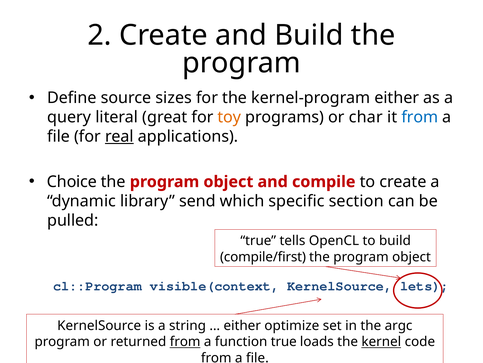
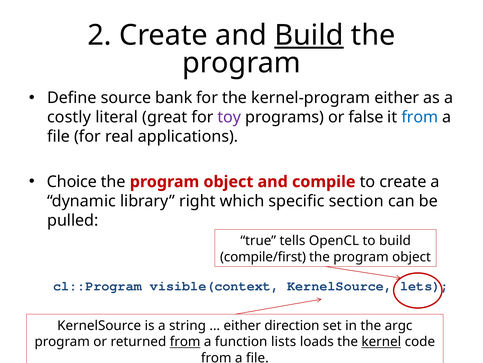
Build at (309, 35) underline: none -> present
sizes: sizes -> bank
query: query -> costly
toy colour: orange -> purple
char: char -> false
real underline: present -> none
send: send -> right
optimize: optimize -> direction
function true: true -> lists
